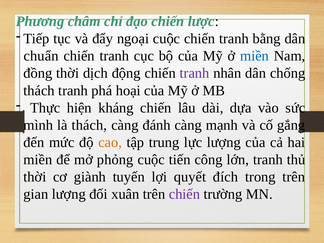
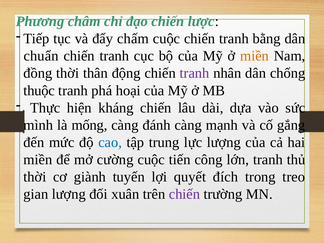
ngoại: ngoại -> chấm
miền at (255, 56) colour: blue -> orange
dịch: dịch -> thân
thách at (39, 91): thách -> thuộc
là thách: thách -> mống
cao colour: orange -> blue
phỏng: phỏng -> cường
trong trên: trên -> treo
